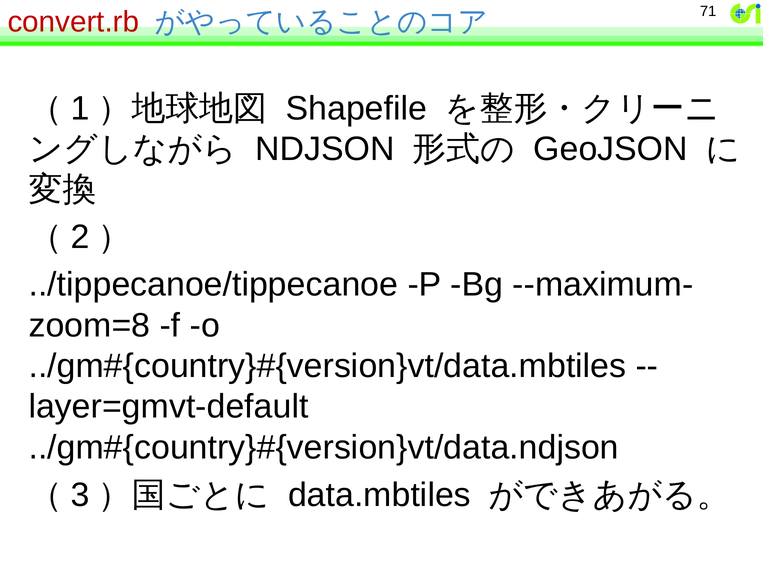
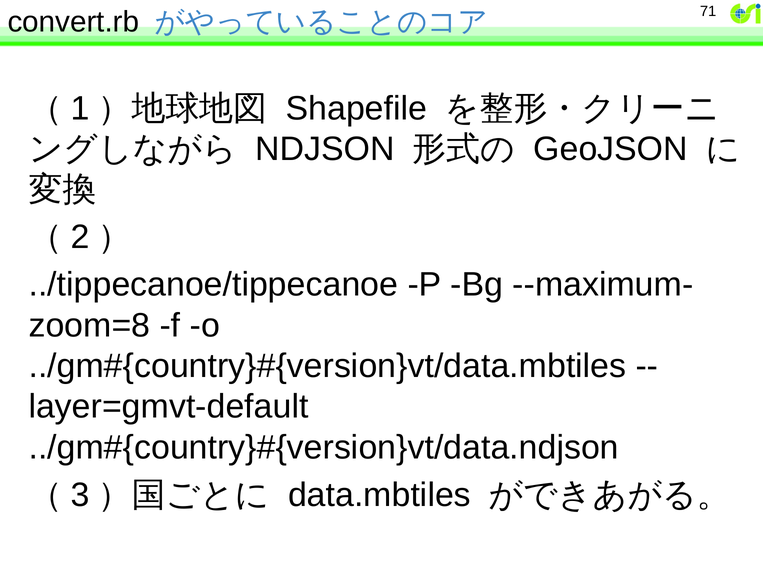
convert.rb colour: red -> black
